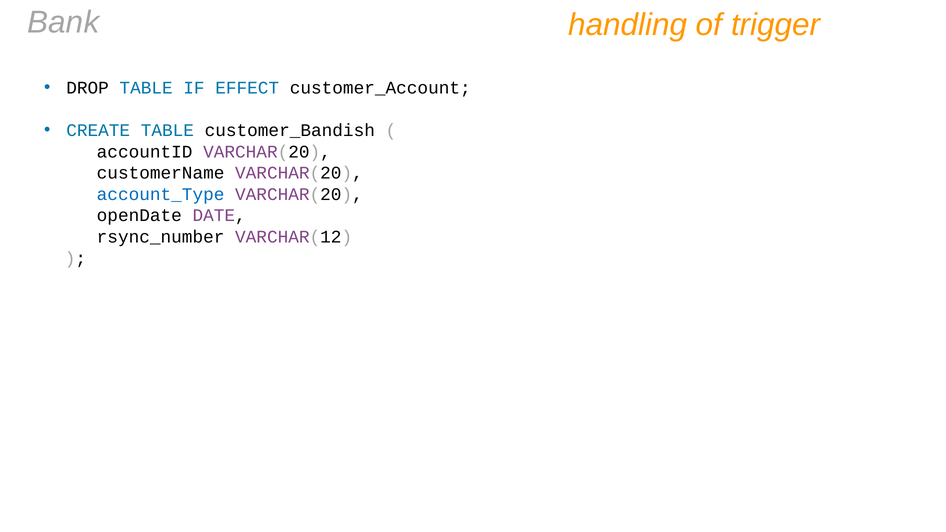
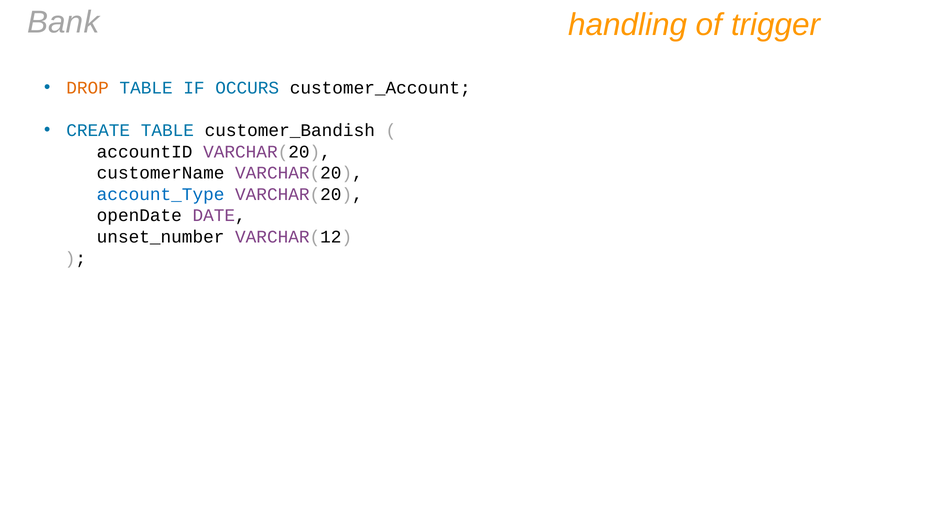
DROP colour: black -> orange
EFFECT: EFFECT -> OCCURS
rsync_number: rsync_number -> unset_number
